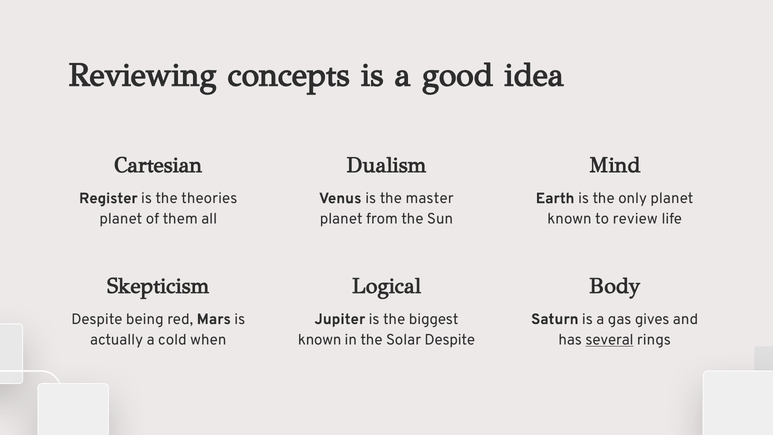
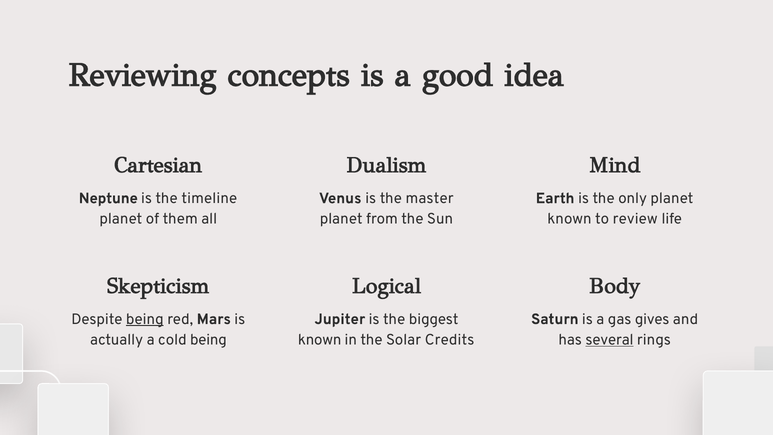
Register: Register -> Neptune
theories: theories -> timeline
being at (145, 319) underline: none -> present
cold when: when -> being
Solar Despite: Despite -> Credits
